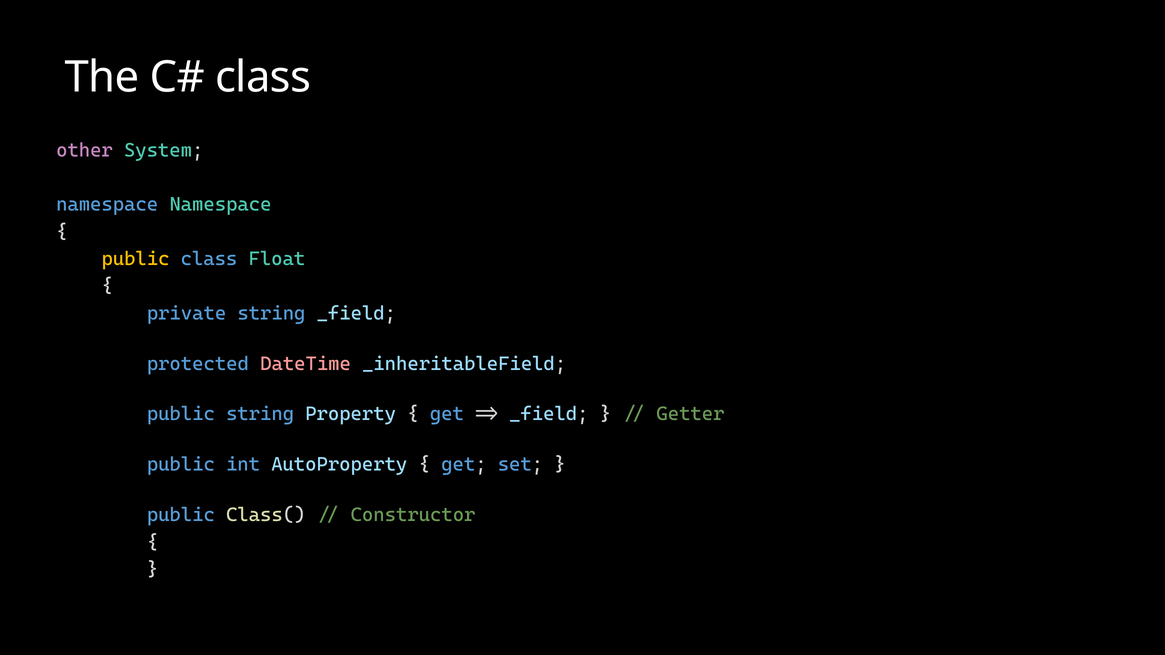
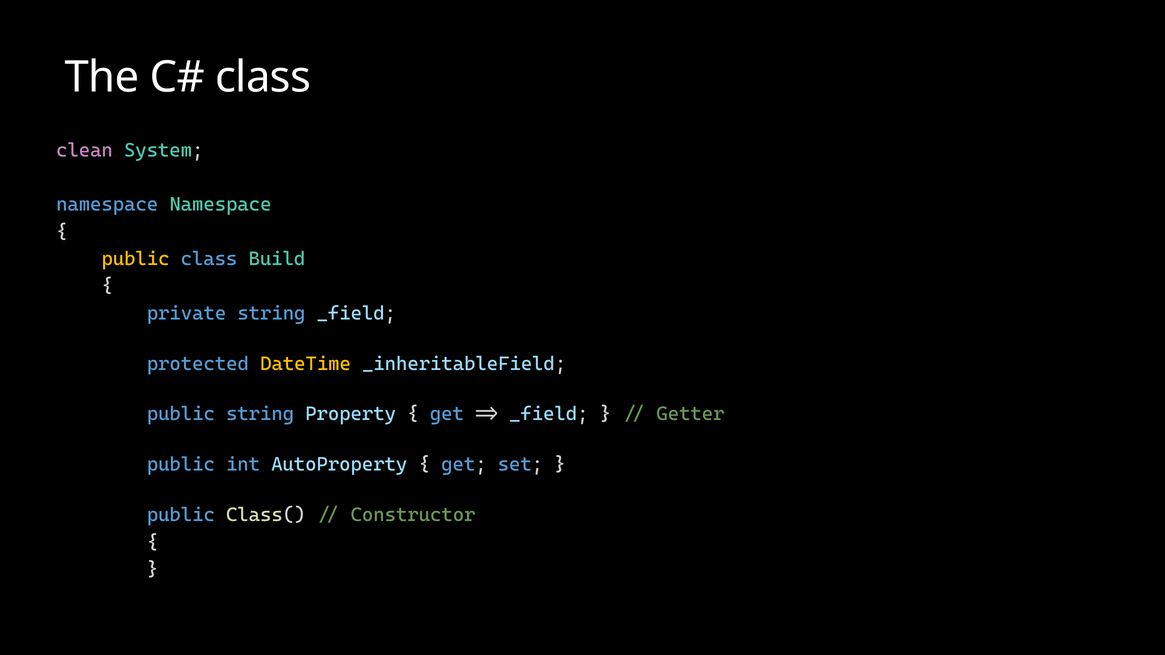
other: other -> clean
Float: Float -> Build
DateTime colour: pink -> yellow
